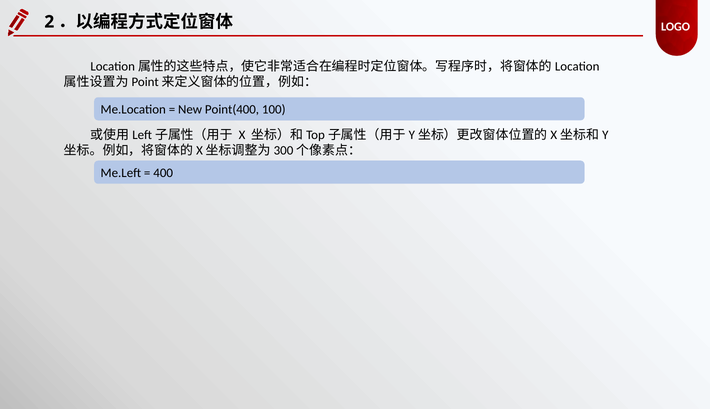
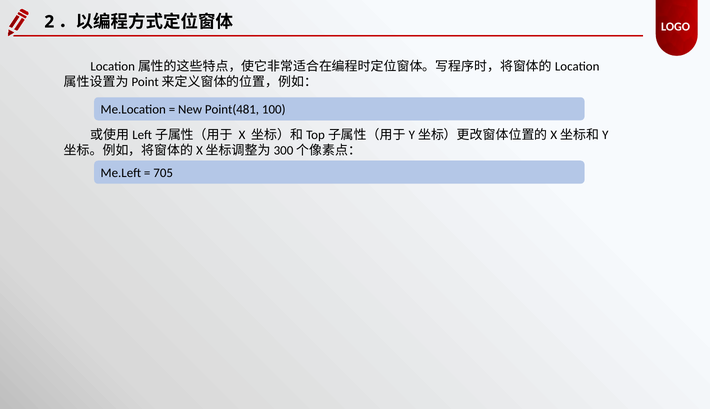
Point(400: Point(400 -> Point(481
400: 400 -> 705
